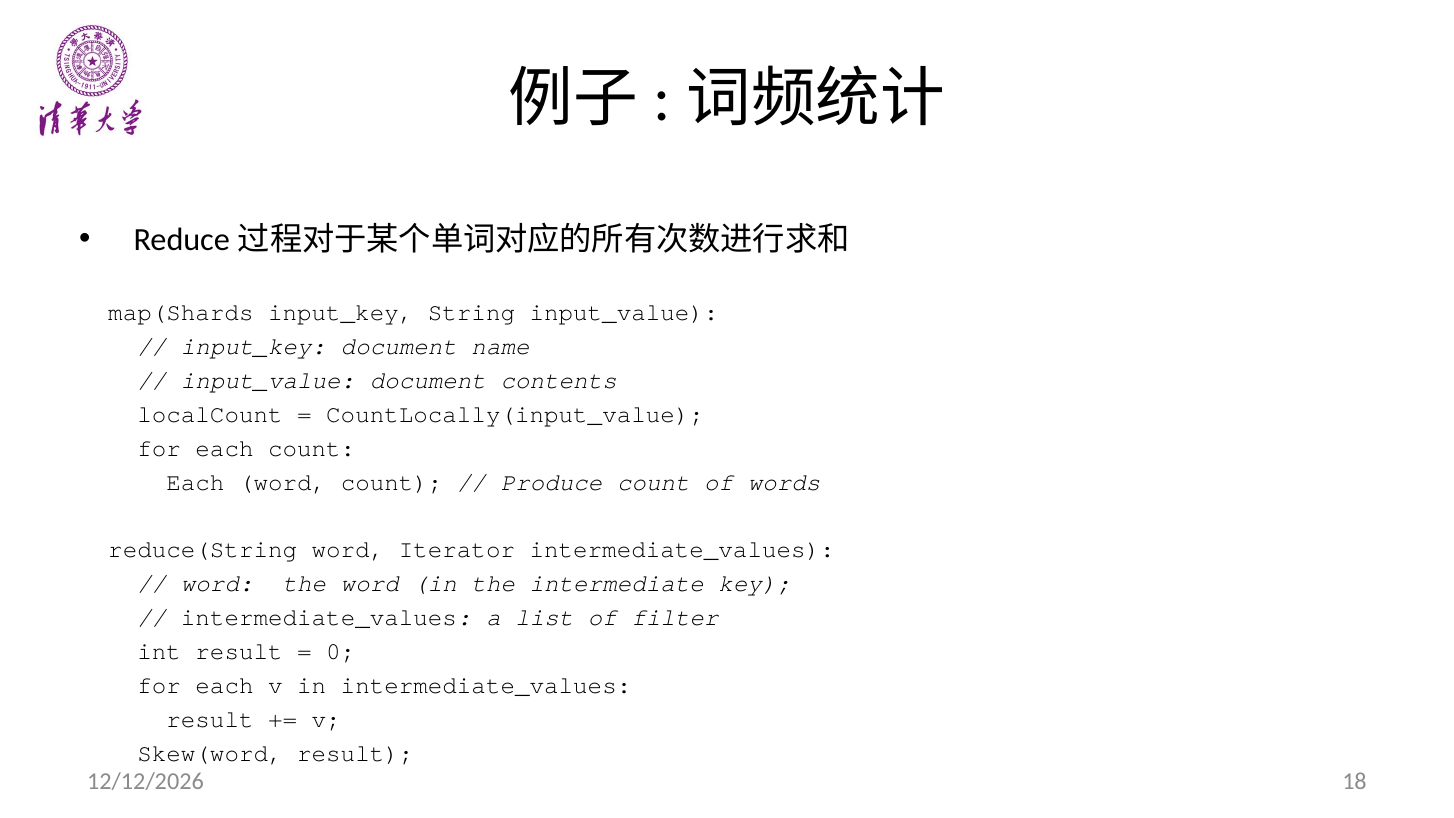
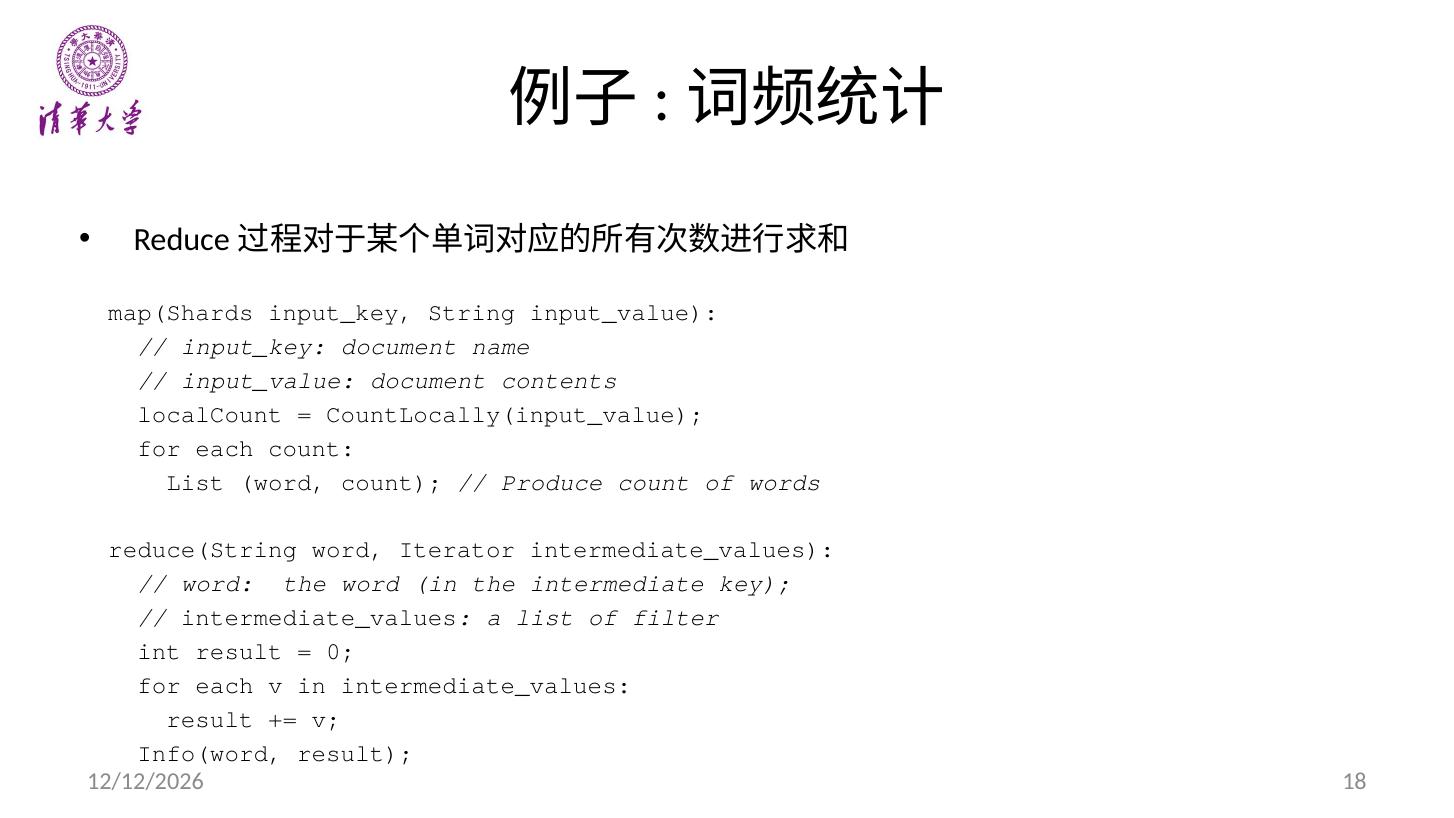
Each at (195, 482): Each -> List
Skew(word: Skew(word -> Info(word
